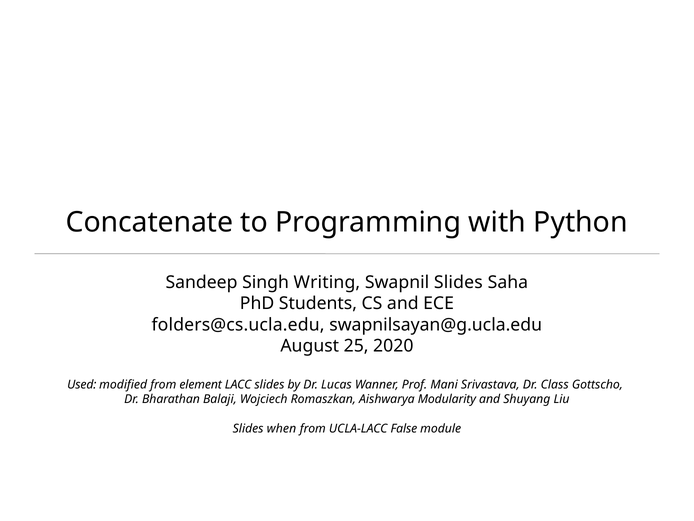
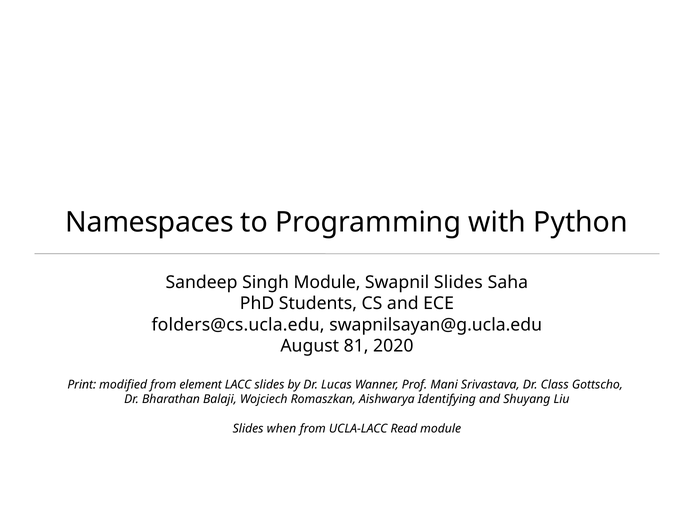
Concatenate: Concatenate -> Namespaces
Singh Writing: Writing -> Module
25: 25 -> 81
Used: Used -> Print
Modularity: Modularity -> Identifying
False: False -> Read
